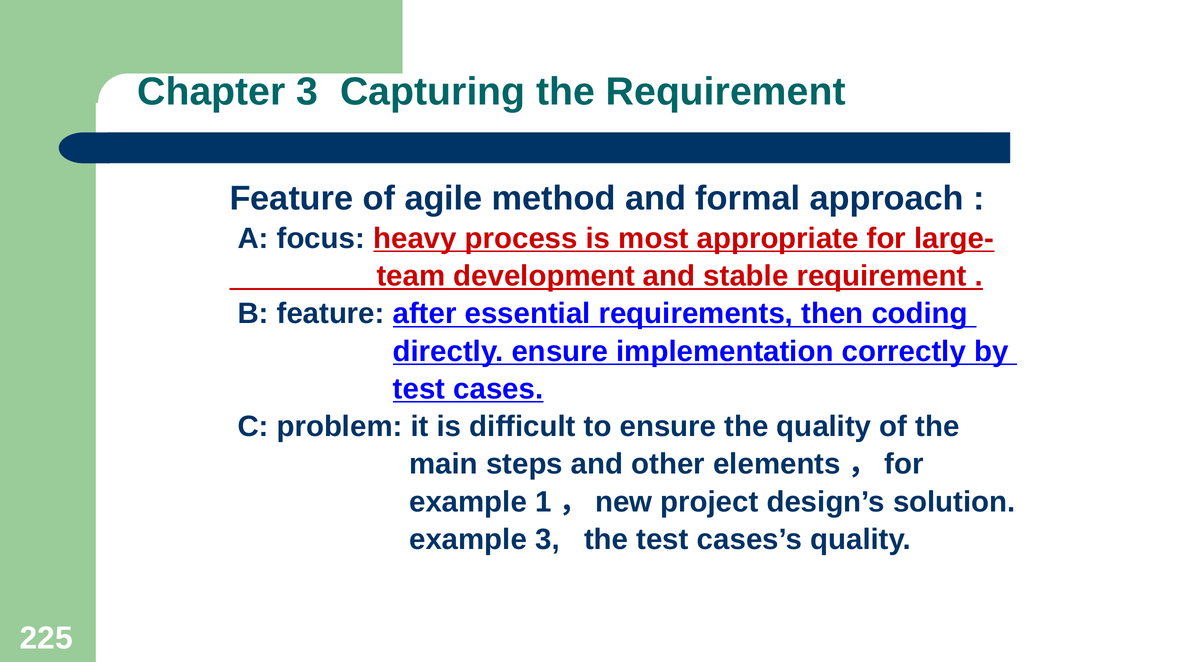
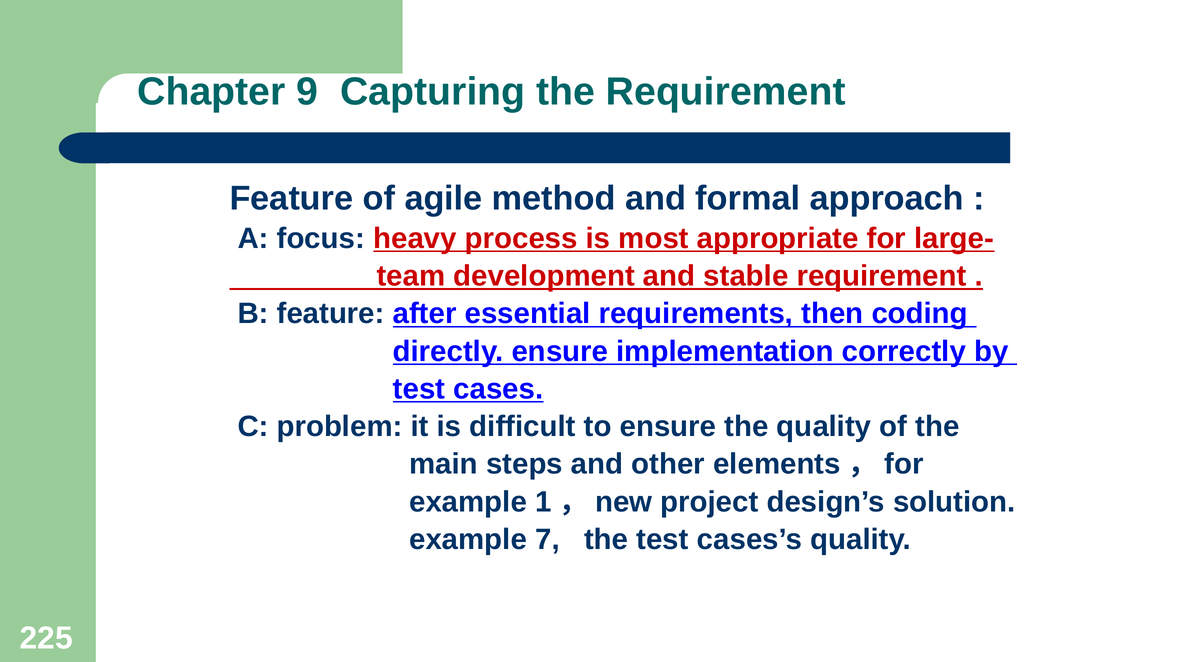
Chapter 3: 3 -> 9
example 3: 3 -> 7
